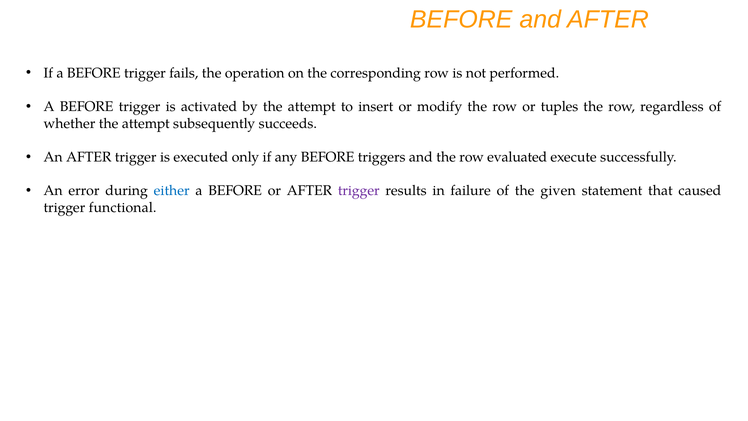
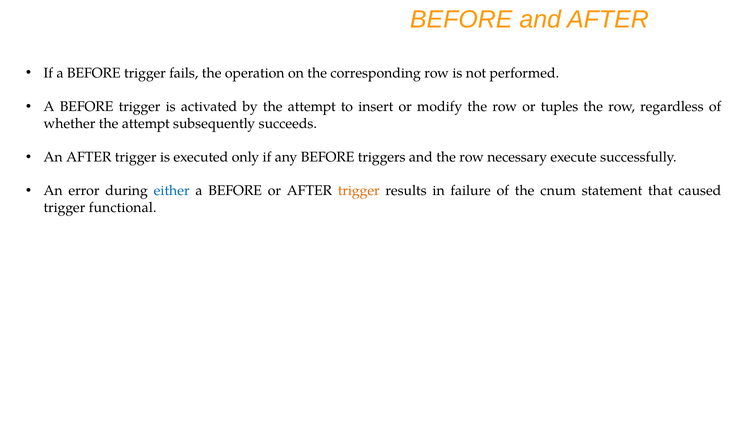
evaluated: evaluated -> necessary
trigger at (359, 191) colour: purple -> orange
given: given -> cnum
